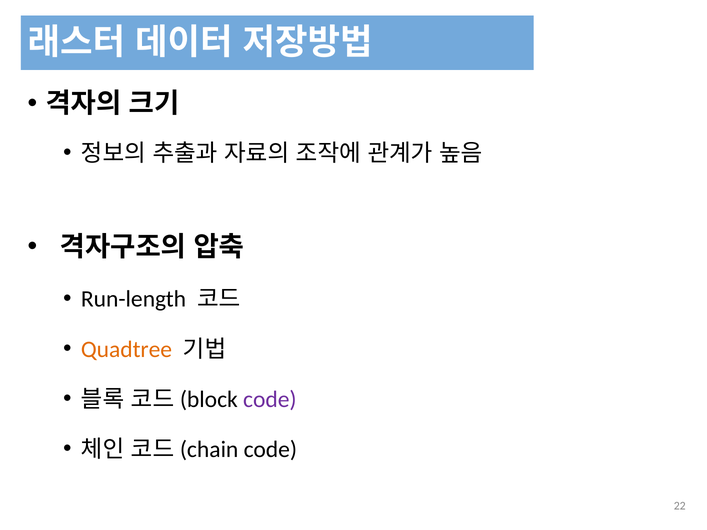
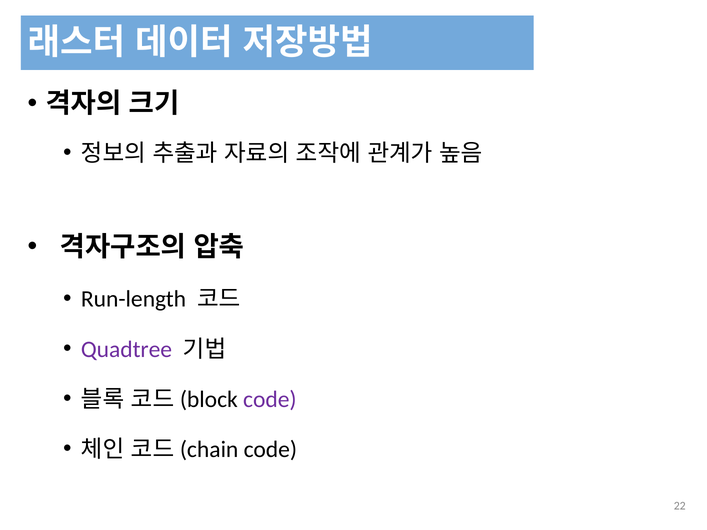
Quadtree colour: orange -> purple
